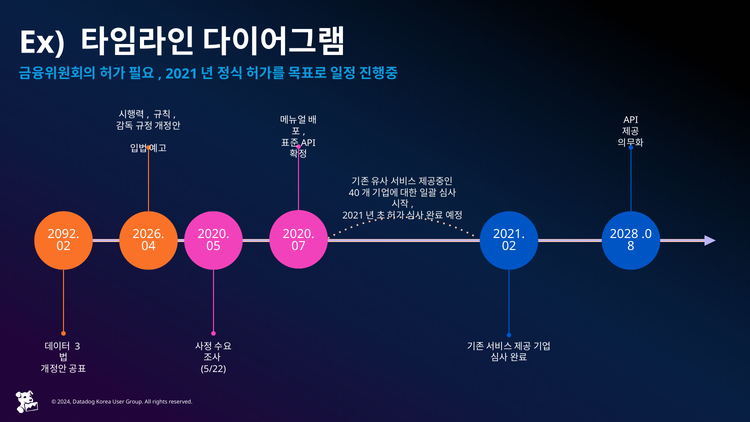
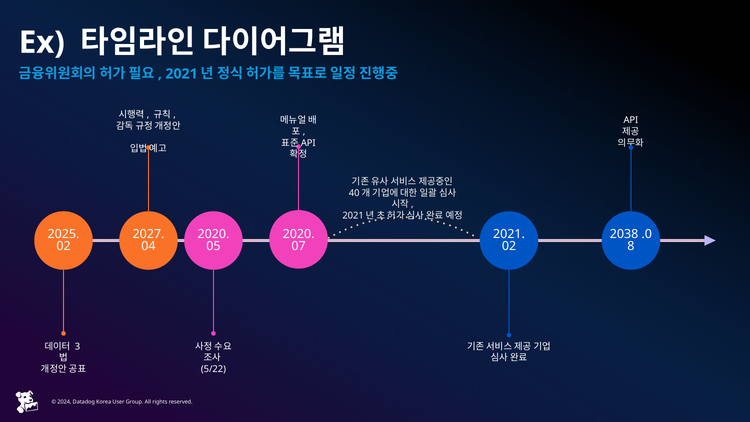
2092: 2092 -> 2025
2026: 2026 -> 2027
2028: 2028 -> 2038
